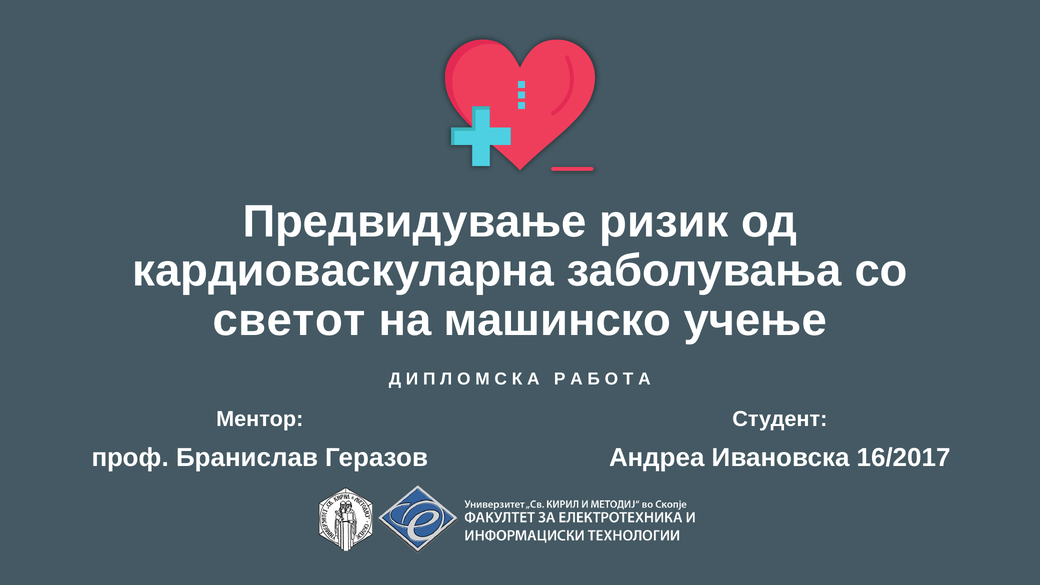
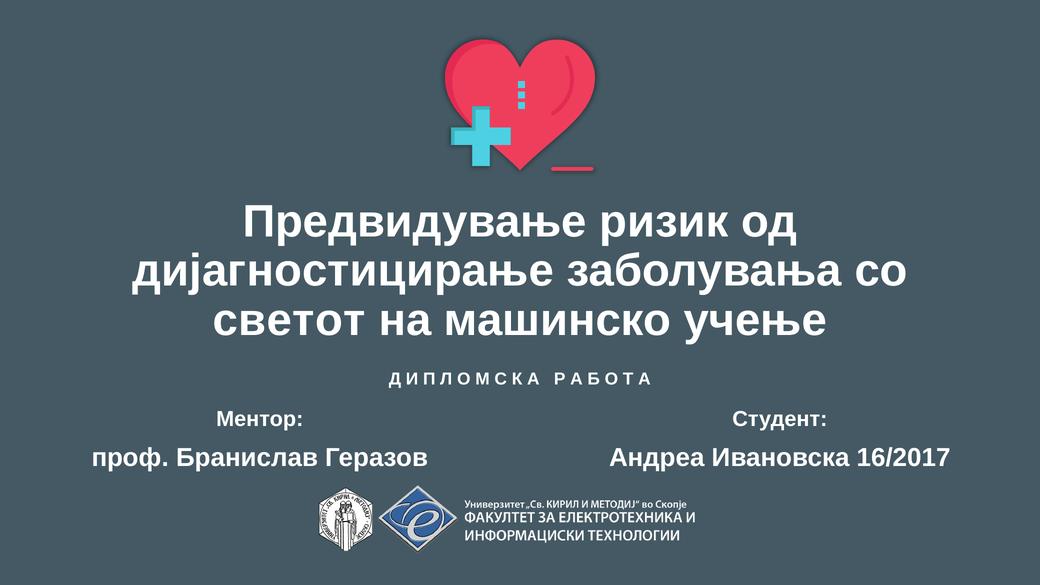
кардиоваскуларна: кардиоваскуларна -> дијагностицирање
